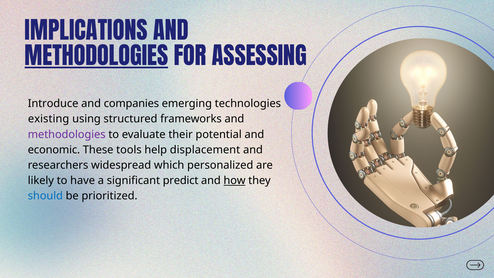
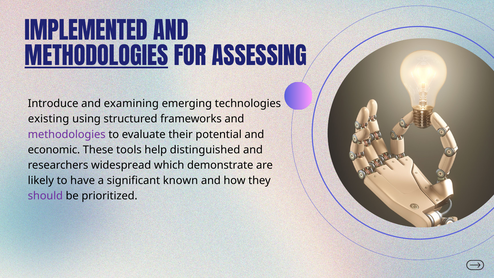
IMPLICATIONS: IMPLICATIONS -> IMPLEMENTED
companies: companies -> examining
displacement: displacement -> distinguished
personalized: personalized -> demonstrate
predict: predict -> known
how underline: present -> none
should colour: blue -> purple
